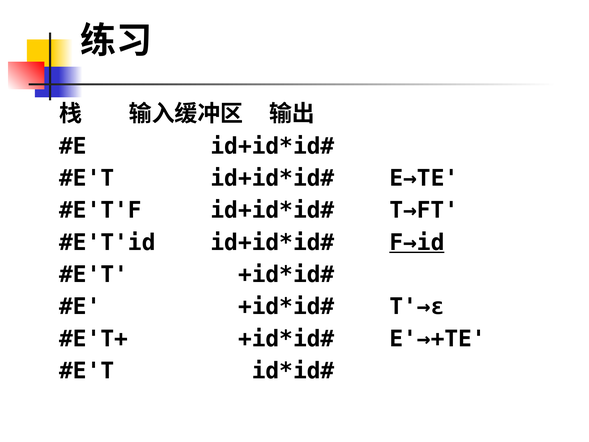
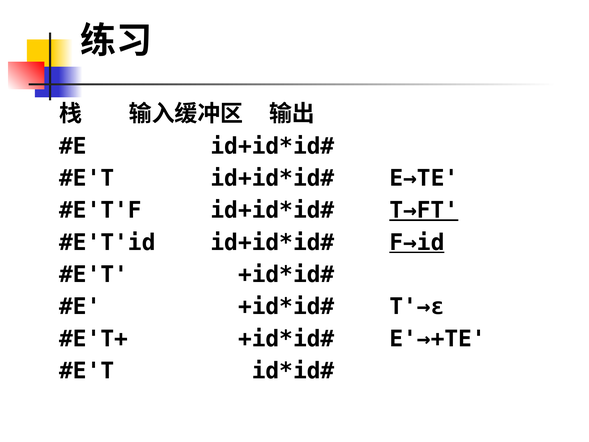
T→FT underline: none -> present
